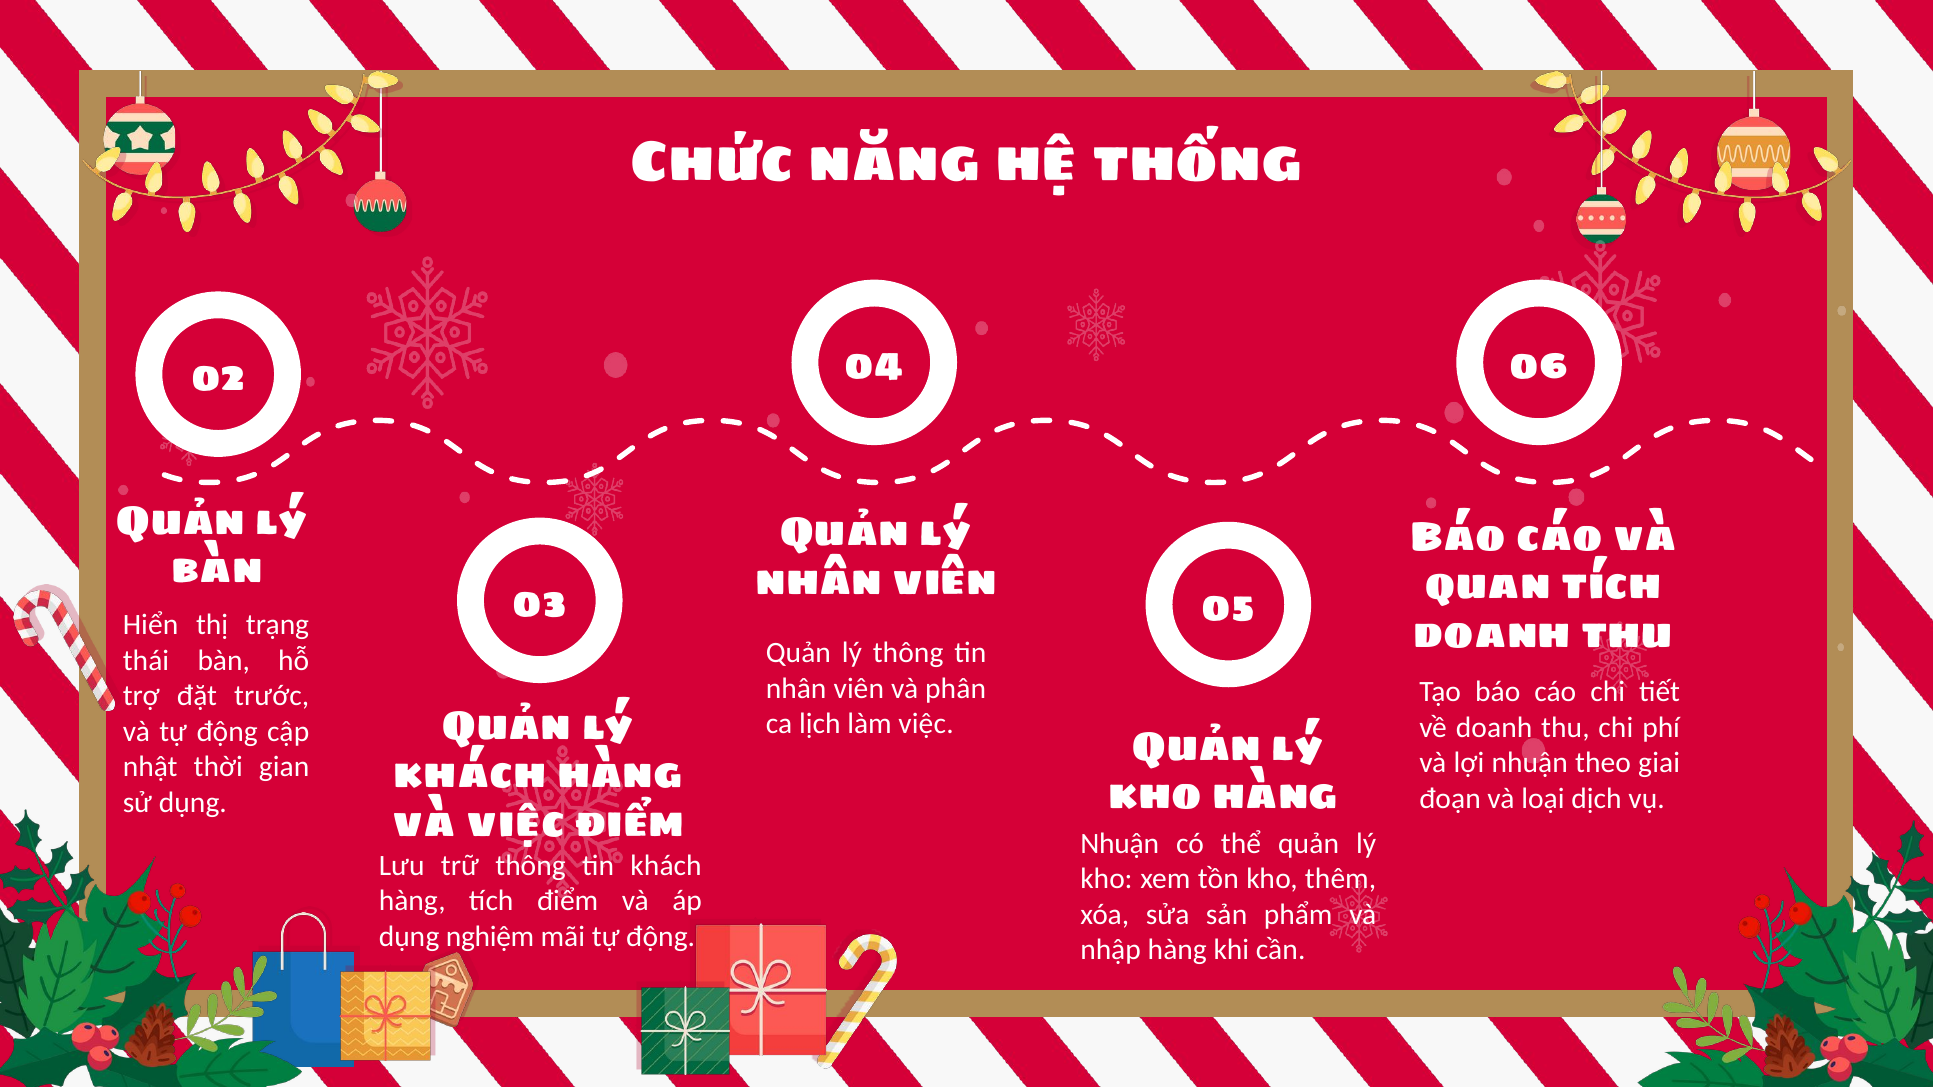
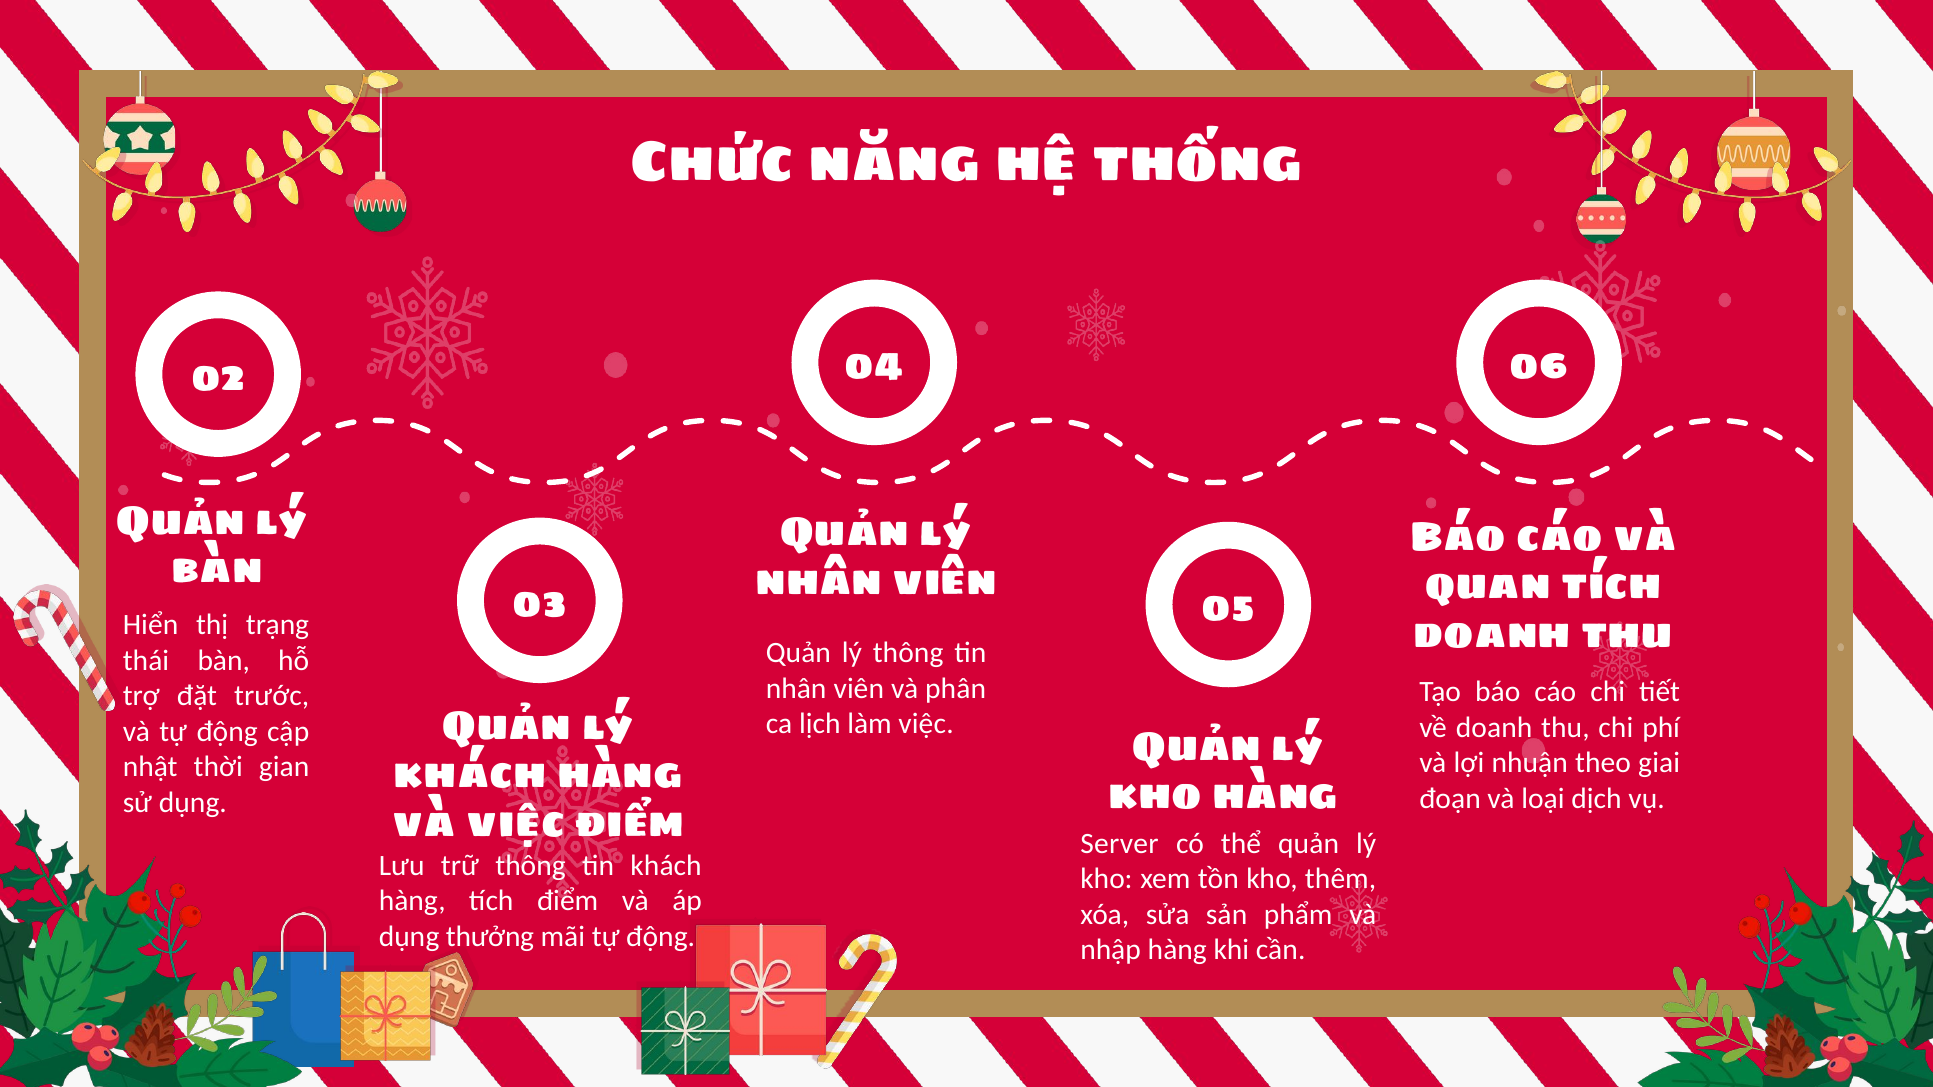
Nhuận at (1120, 844): Nhuận -> Server
nghiệm: nghiệm -> thưởng
